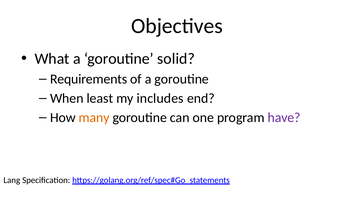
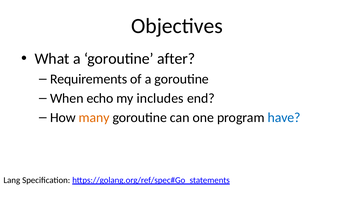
solid: solid -> after
least: least -> echo
have colour: purple -> blue
